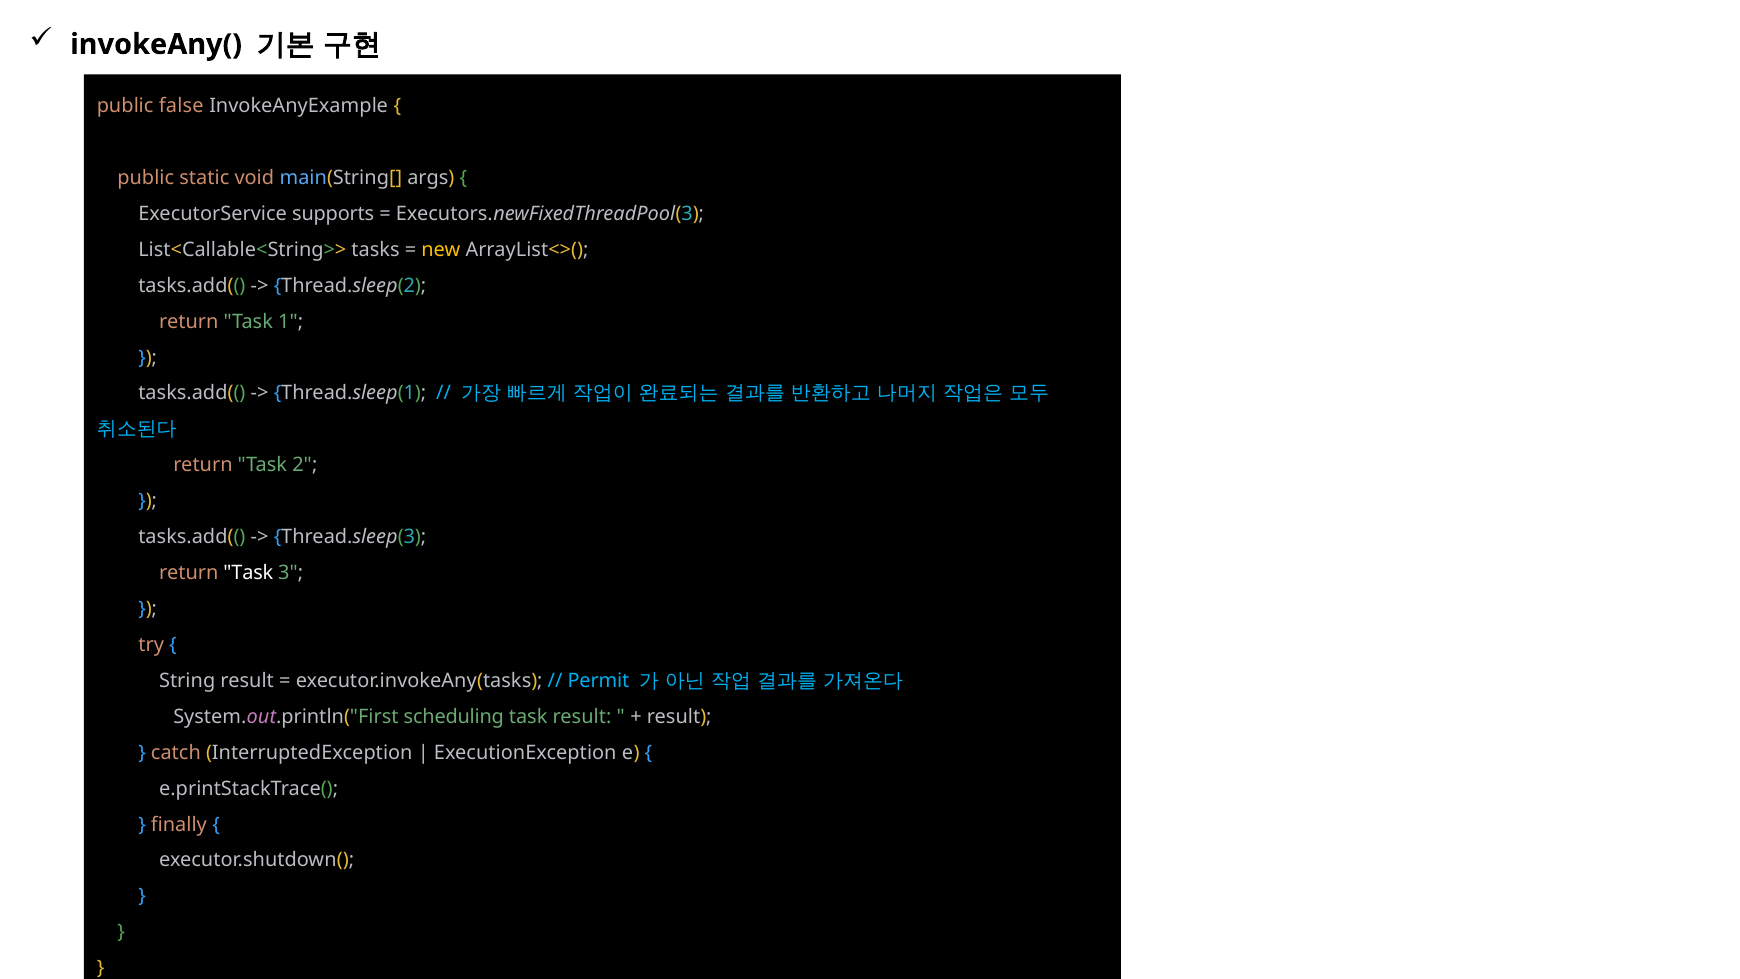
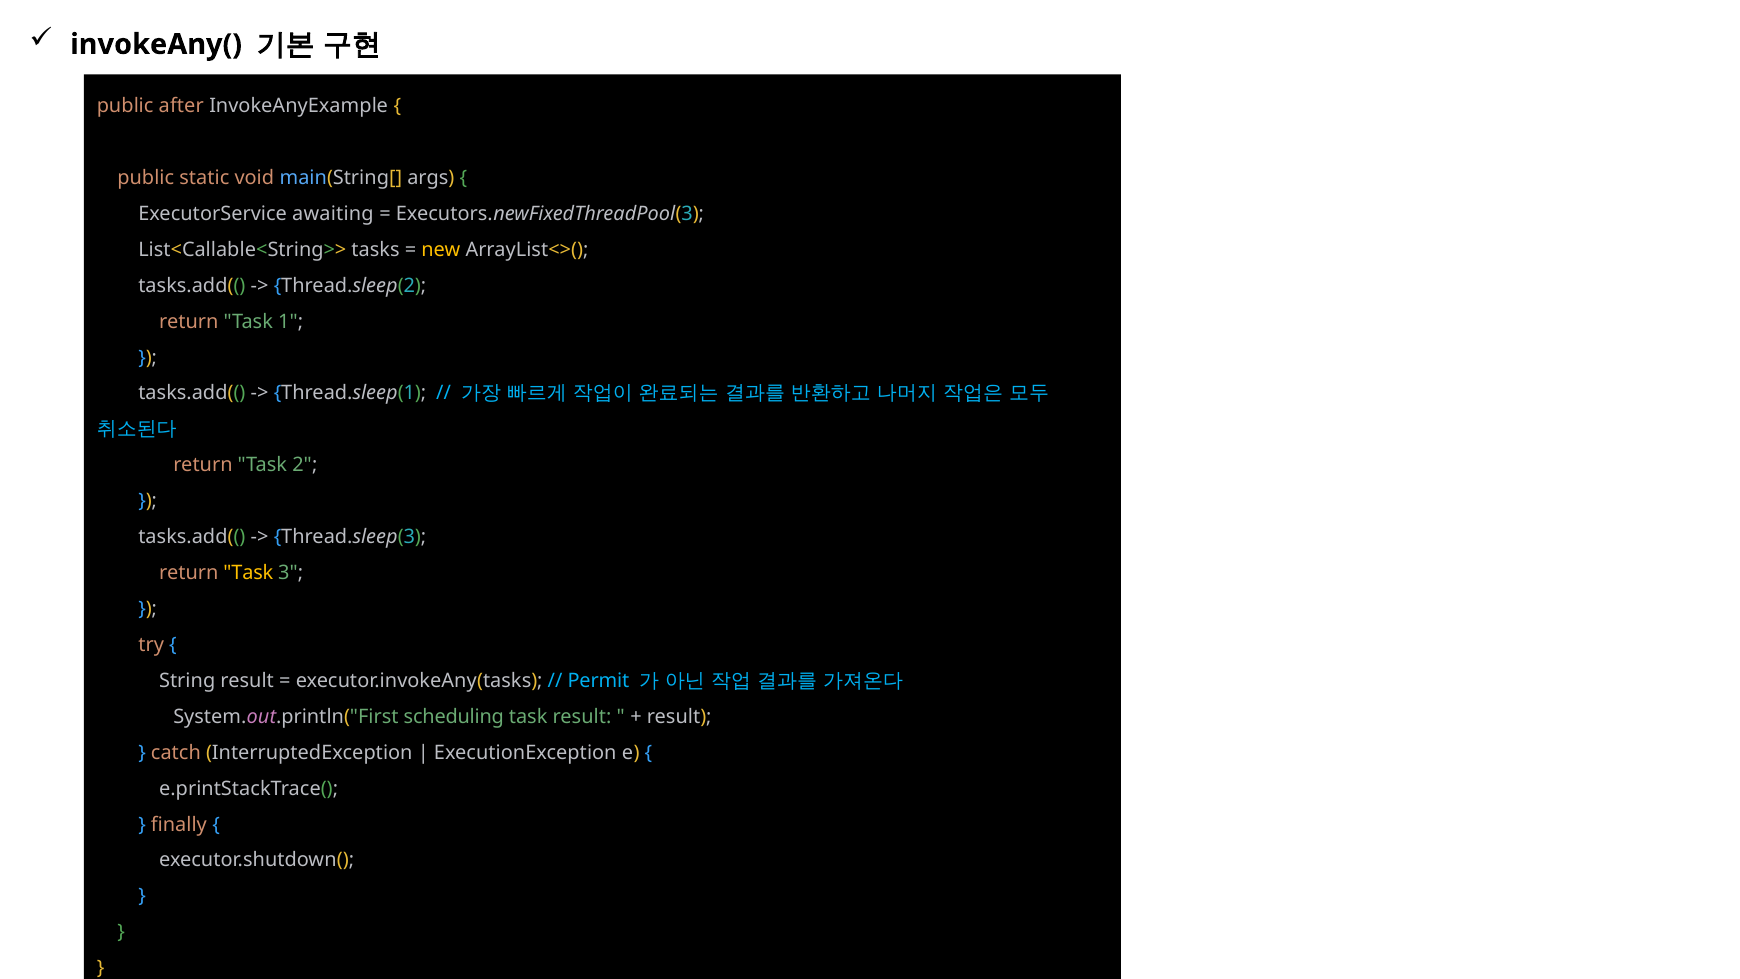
false: false -> after
supports: supports -> awaiting
Task at (248, 573) colour: white -> yellow
